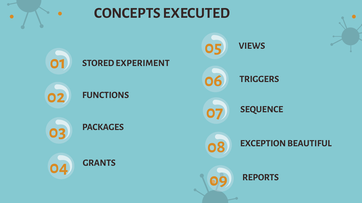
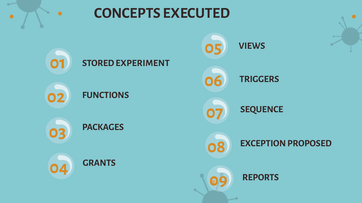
BEAUTIFUL: BEAUTIFUL -> PROPOSED
